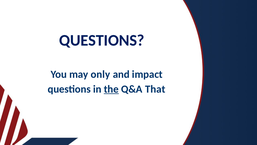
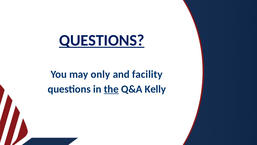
QUESTIONS at (102, 40) underline: none -> present
impact: impact -> facility
That: That -> Kelly
